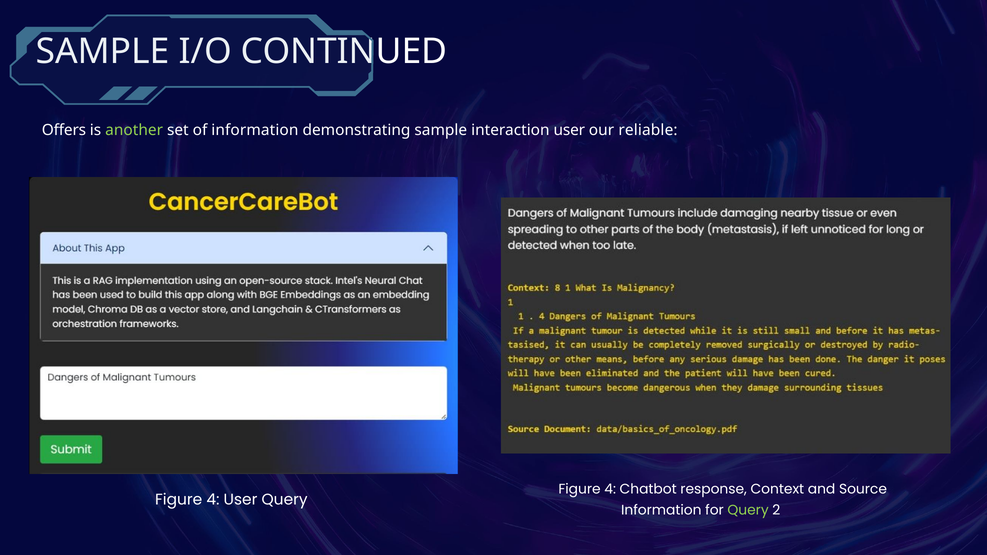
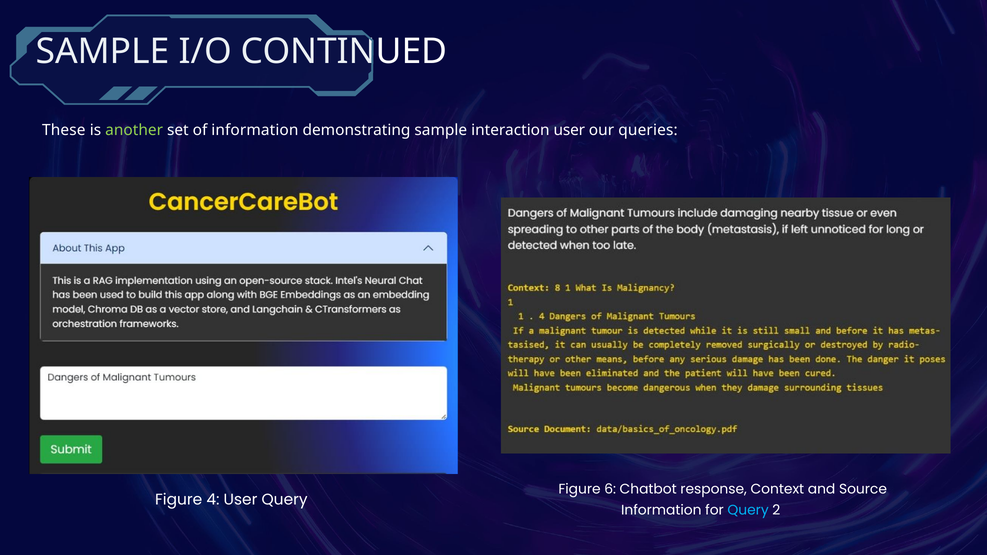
Offers: Offers -> These
reliable: reliable -> queries
4 at (610, 489): 4 -> 6
Query at (748, 510) colour: light green -> light blue
